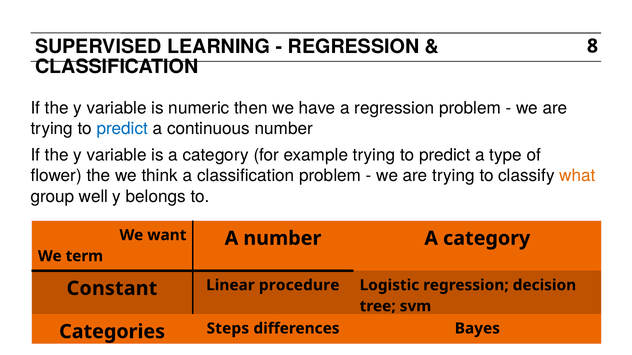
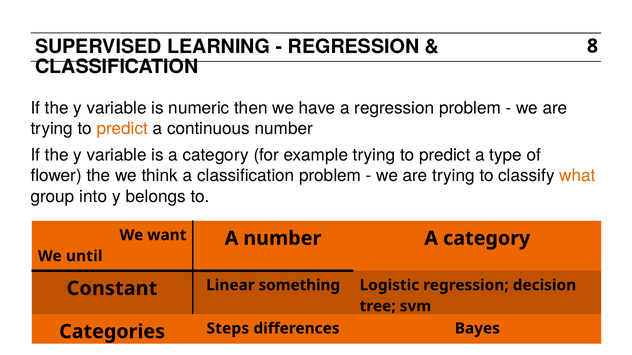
predict at (122, 129) colour: blue -> orange
well: well -> into
term: term -> until
procedure: procedure -> something
